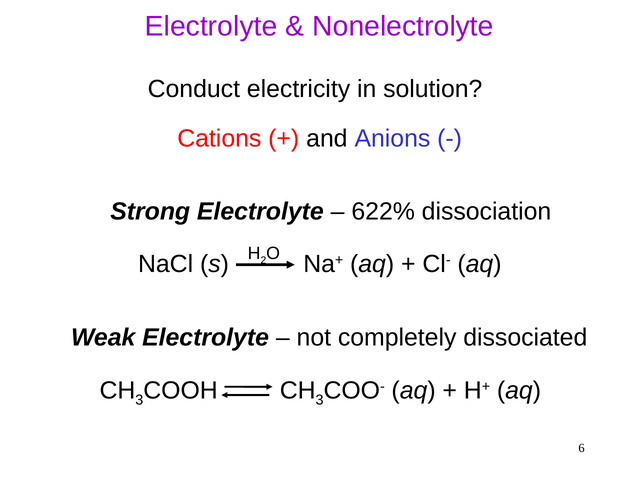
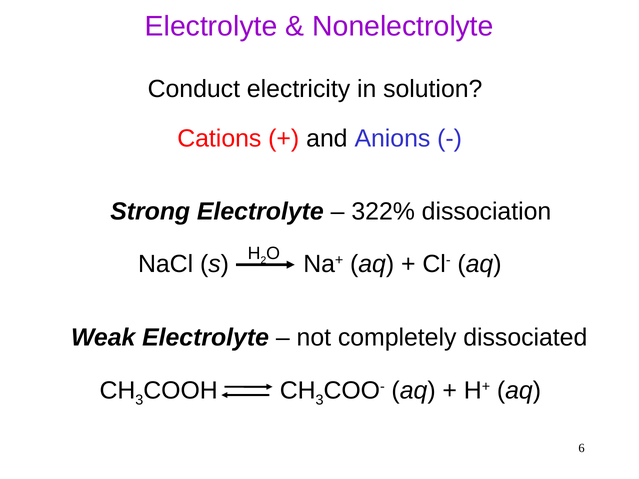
622%: 622% -> 322%
